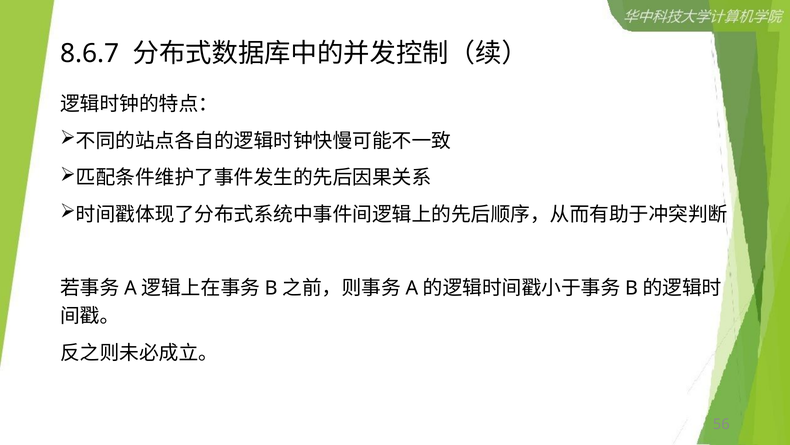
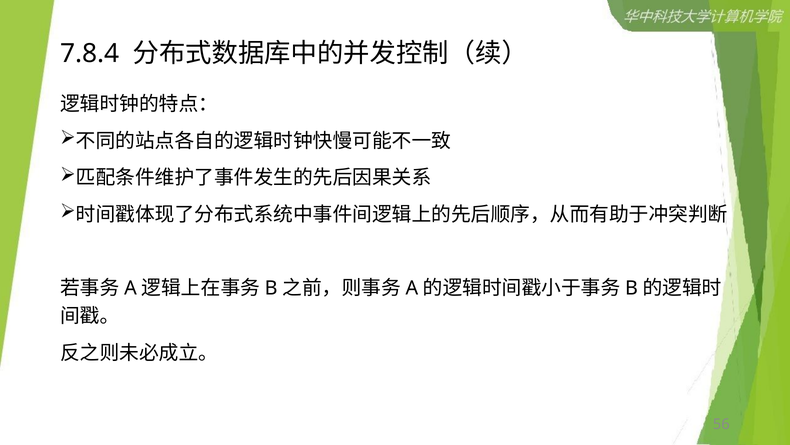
8.6.7: 8.6.7 -> 7.8.4
